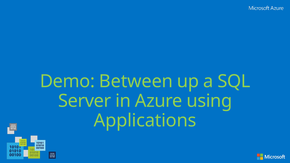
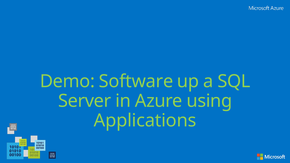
Between: Between -> Software
